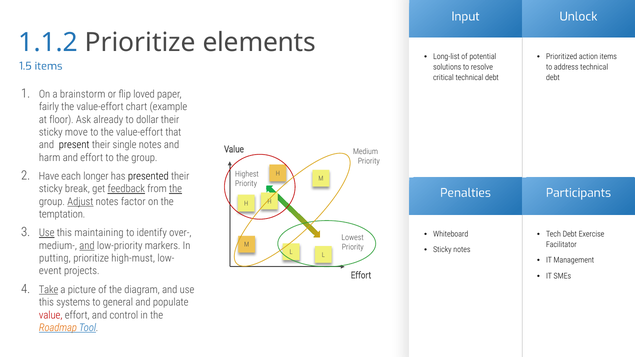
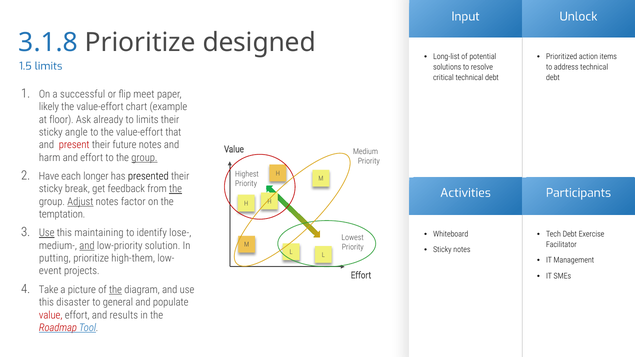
1.1.2: 1.1.2 -> 3.1.8
elements: elements -> designed
1.5 items: items -> limits
brainstorm: brainstorm -> successful
loved: loved -> meet
fairly: fairly -> likely
to dollar: dollar -> limits
move: move -> angle
present colour: black -> red
single: single -> future
group at (144, 158) underline: none -> present
feedback underline: present -> none
Penalties: Penalties -> Activities
over-: over- -> lose-
markers: markers -> solution
high-must: high-must -> high-them
Take underline: present -> none
the at (115, 290) underline: none -> present
systems: systems -> disaster
control: control -> results
Roadmap colour: orange -> red
